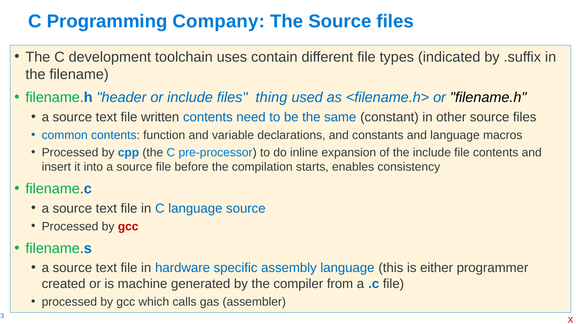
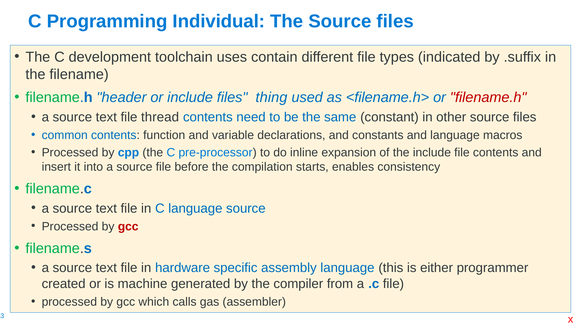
Company: Company -> Individual
filename.h at (488, 98) colour: black -> red
written: written -> thread
